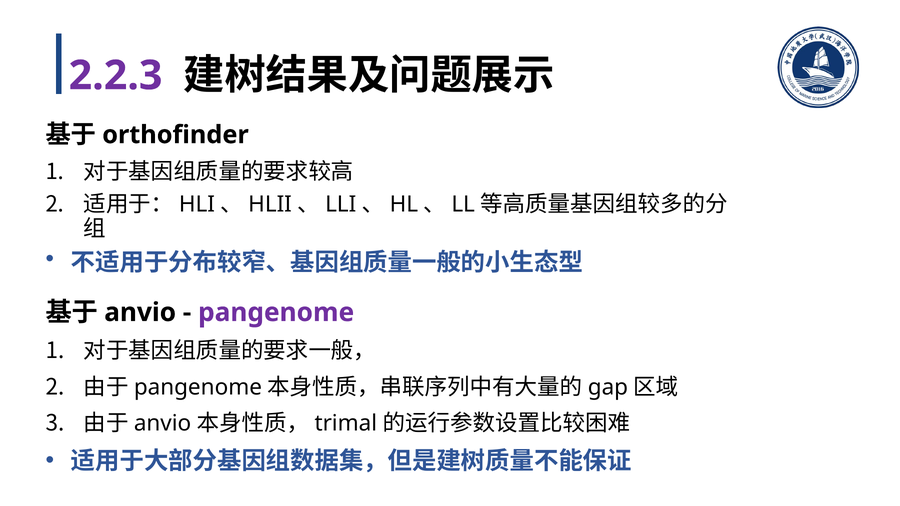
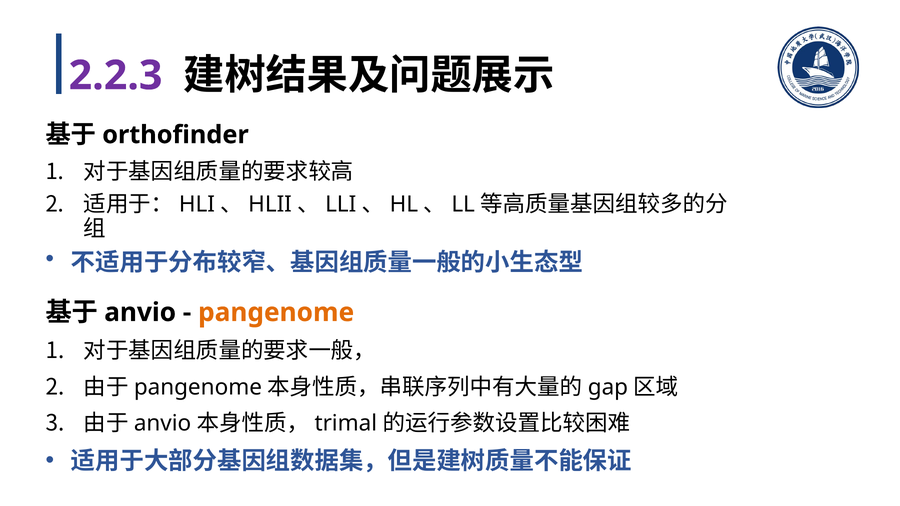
pangenome at (276, 313) colour: purple -> orange
